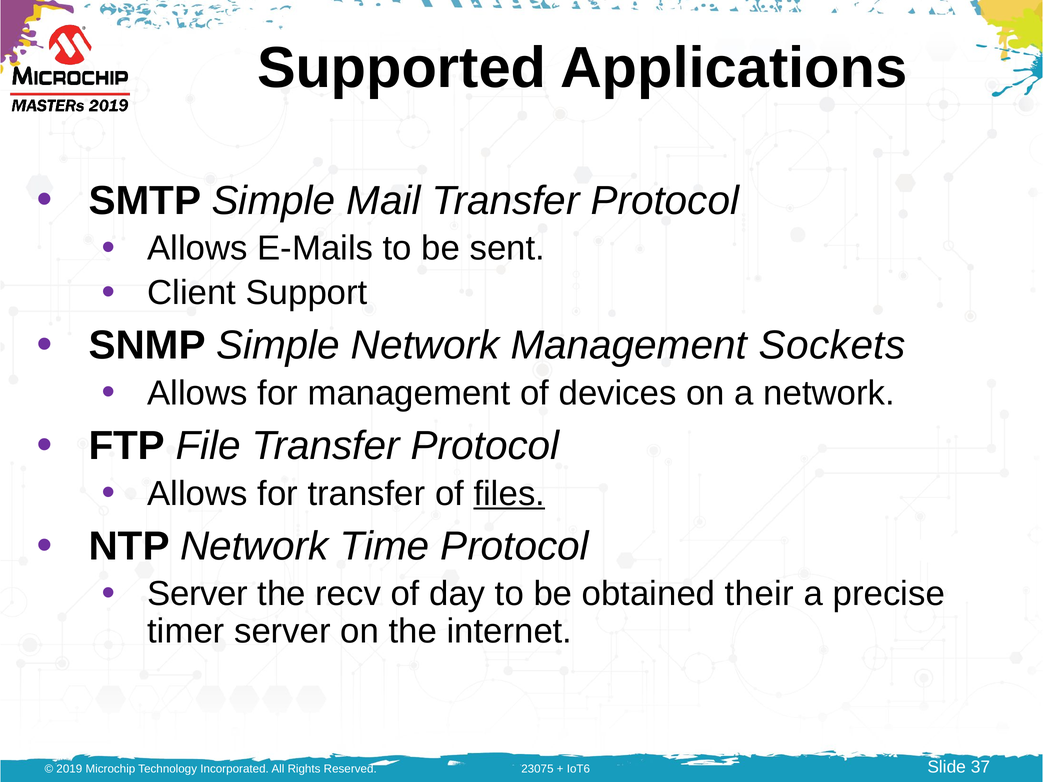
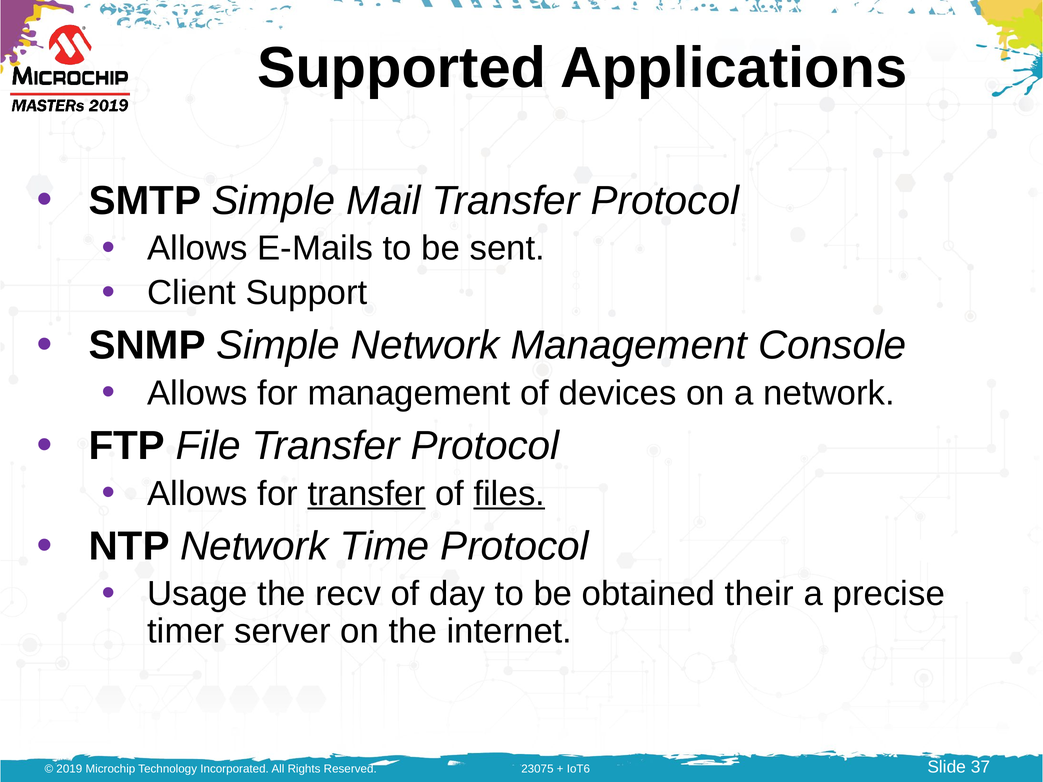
Sockets: Sockets -> Console
transfer at (366, 494) underline: none -> present
Server at (198, 594): Server -> Usage
